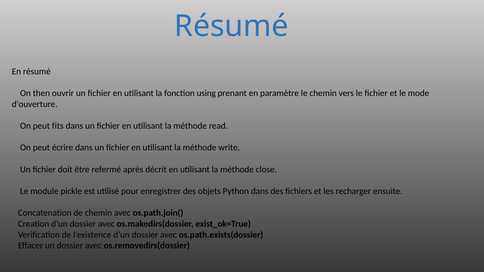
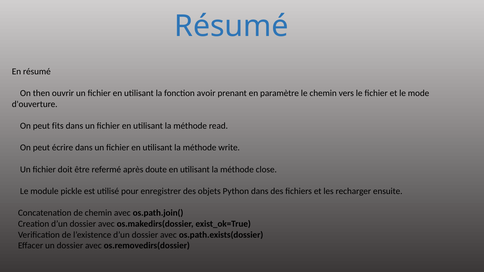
using: using -> avoir
décrit: décrit -> doute
